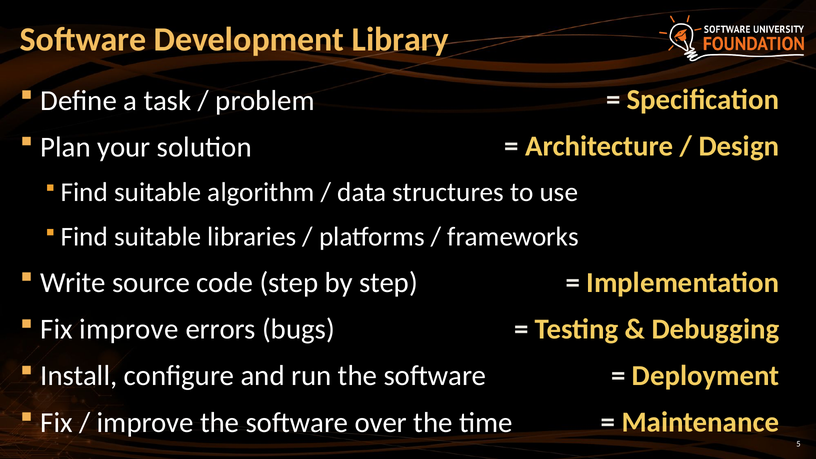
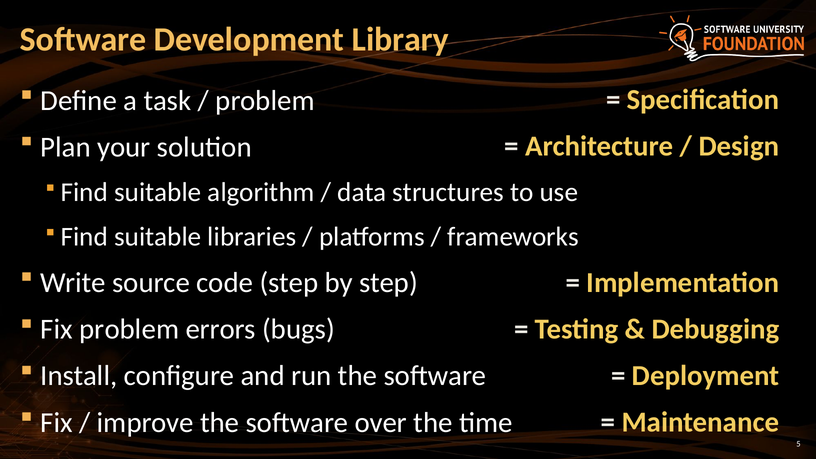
Fix improve: improve -> problem
